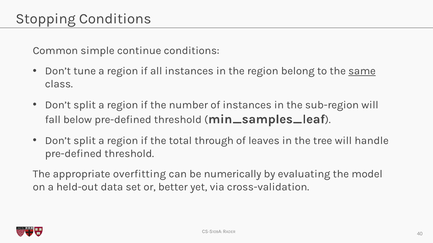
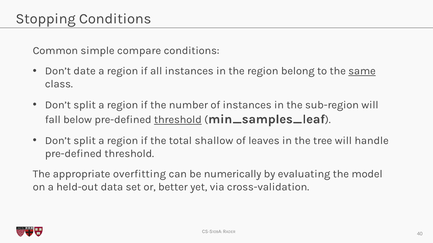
continue: continue -> compare
tune: tune -> date
threshold at (178, 120) underline: none -> present
through: through -> shallow
